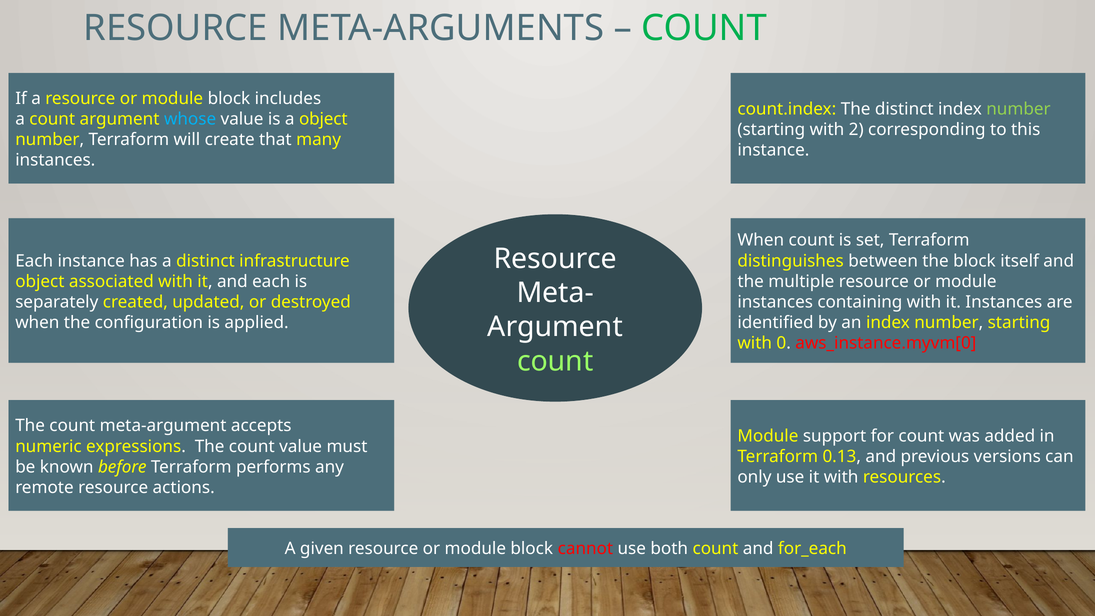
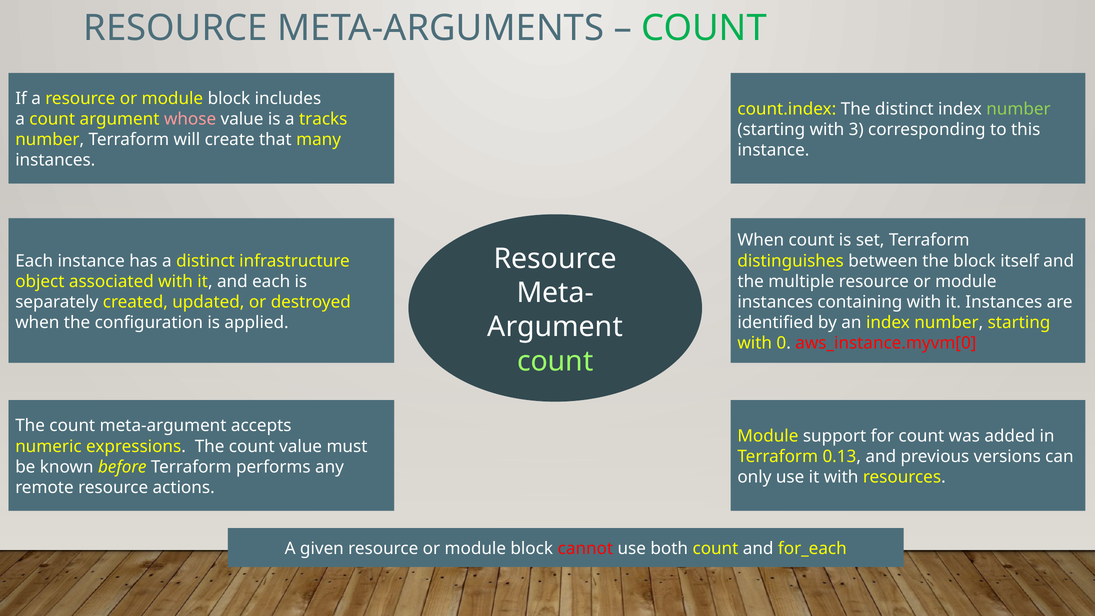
whose colour: light blue -> pink
a object: object -> tracks
2: 2 -> 3
